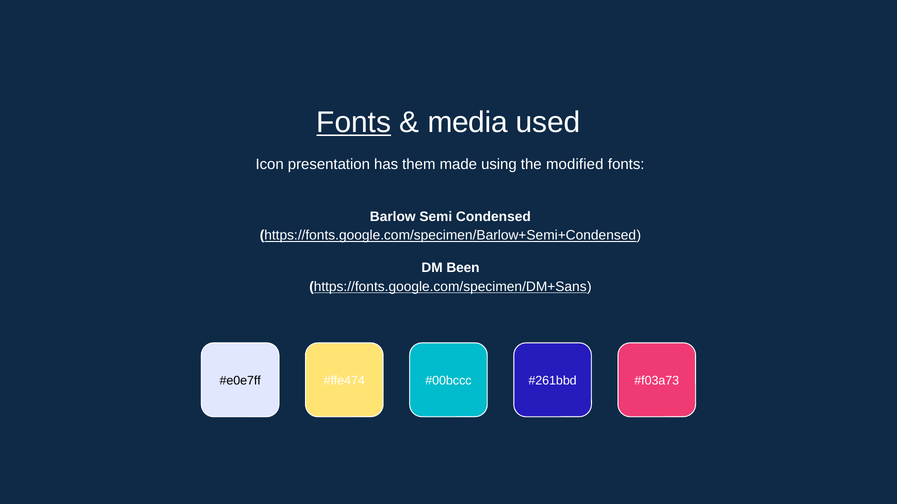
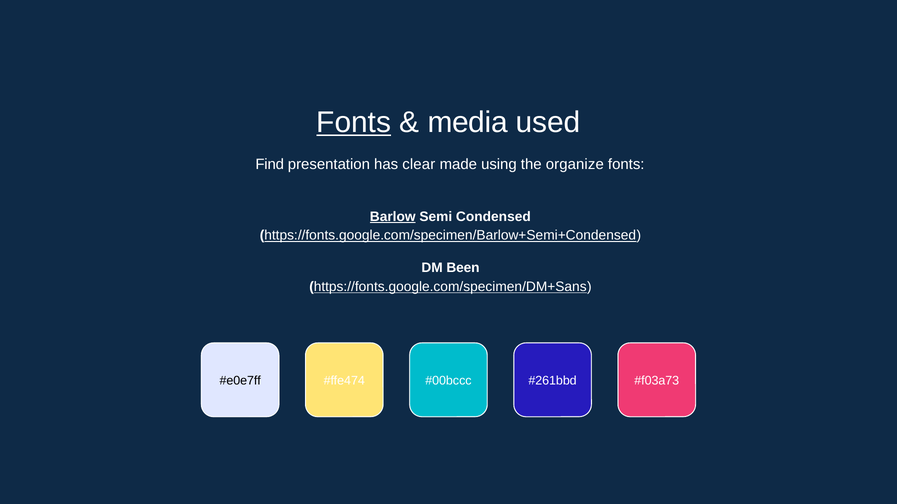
Icon: Icon -> Find
them: them -> clear
modified: modified -> organize
Barlow underline: none -> present
